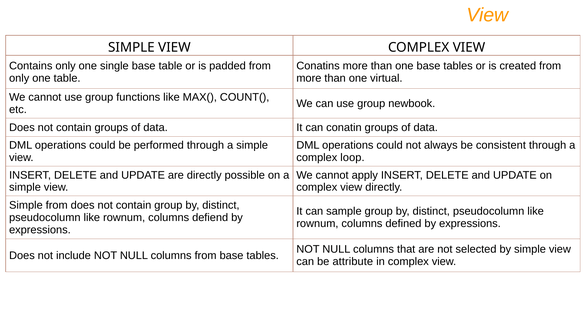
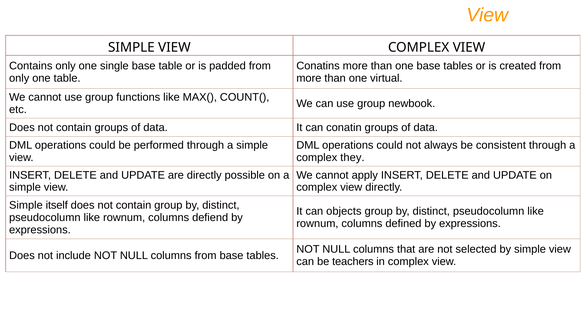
loop: loop -> they
Simple from: from -> itself
sample: sample -> objects
attribute: attribute -> teachers
